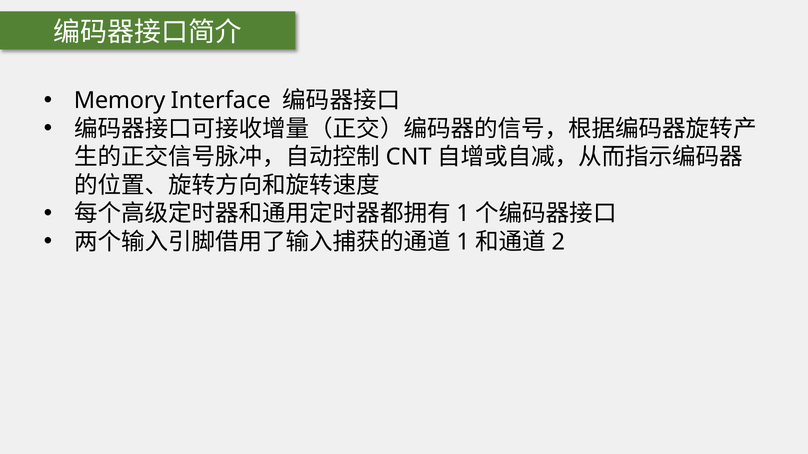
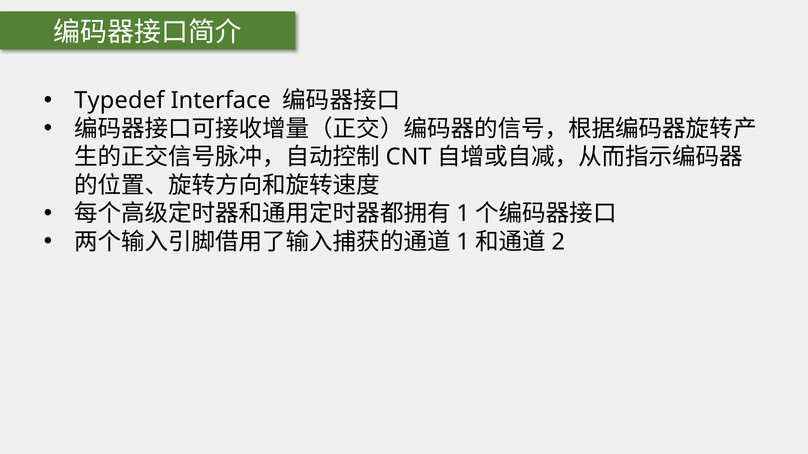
Memory: Memory -> Typedef
